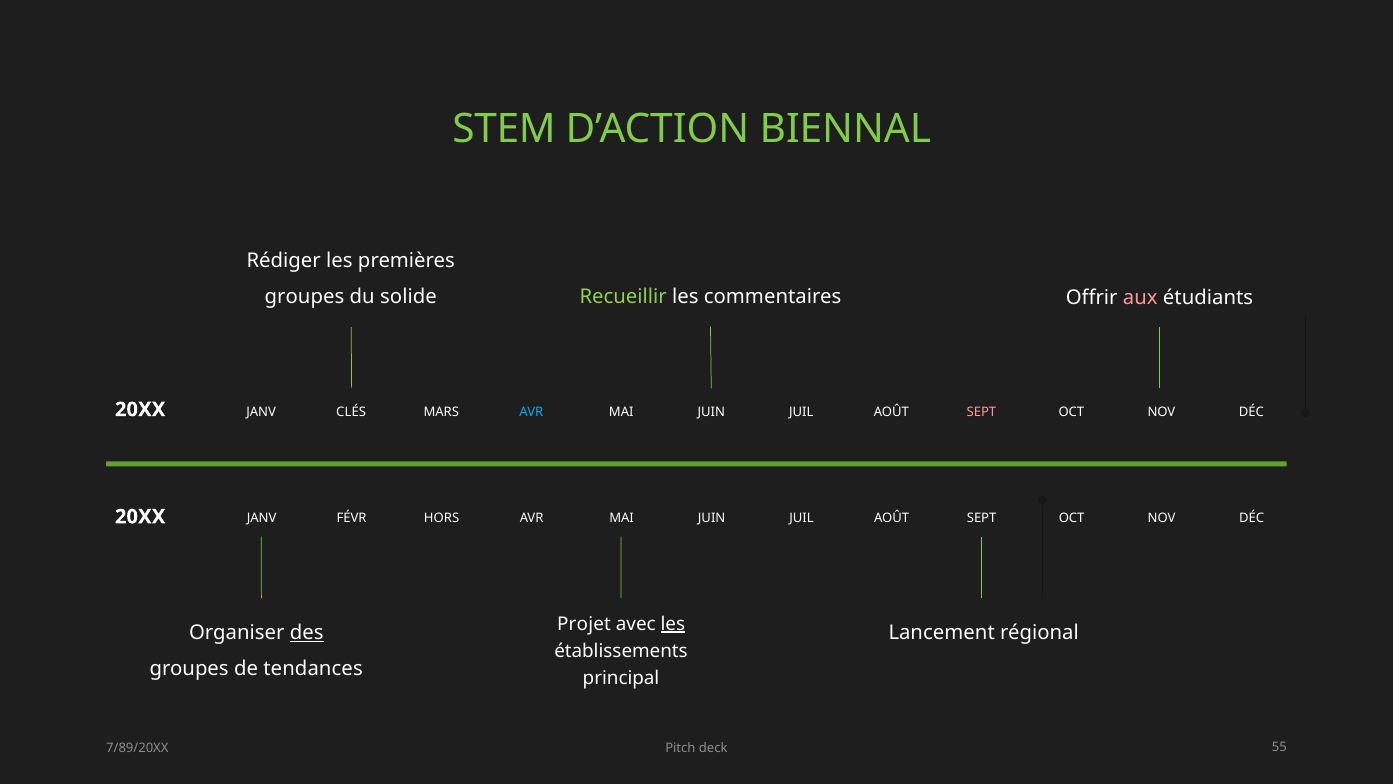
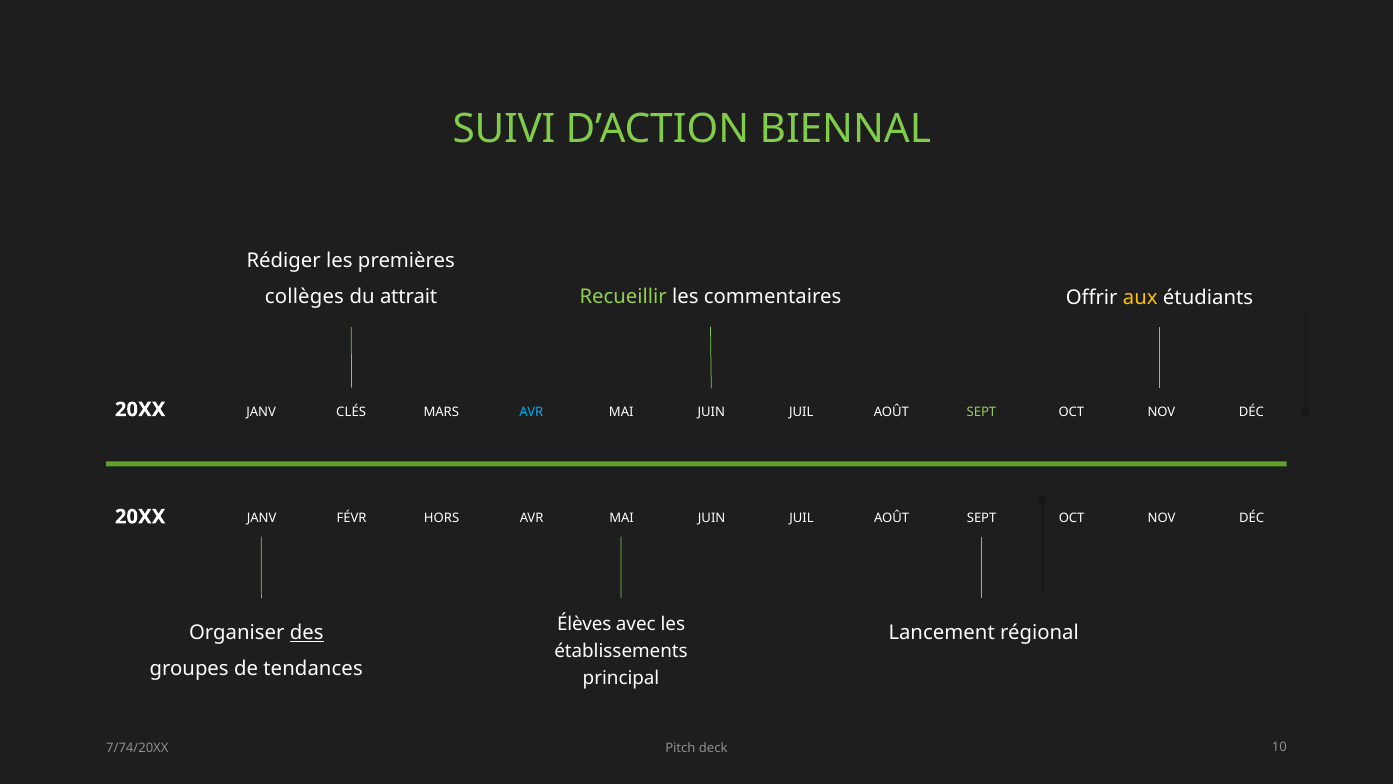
STEM: STEM -> SUIVI
aux colour: pink -> yellow
groupes at (304, 297): groupes -> collèges
solide: solide -> attrait
SEPT at (981, 412) colour: pink -> light green
Projet: Projet -> Élèves
les at (673, 624) underline: present -> none
7/89/20XX: 7/89/20XX -> 7/74/20XX
55: 55 -> 10
